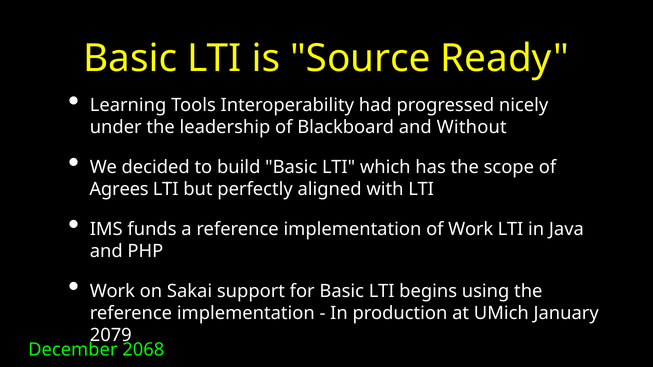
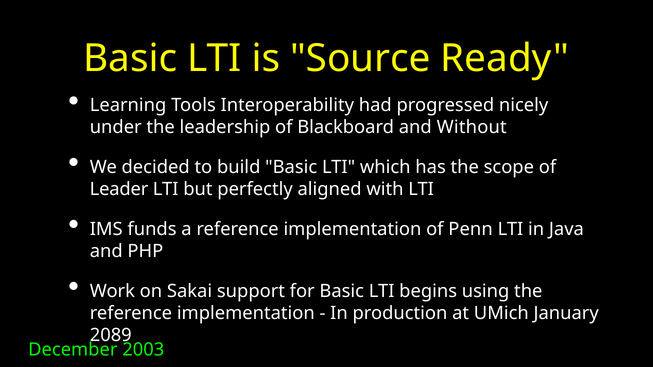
Agrees: Agrees -> Leader
of Work: Work -> Penn
2079: 2079 -> 2089
2068: 2068 -> 2003
